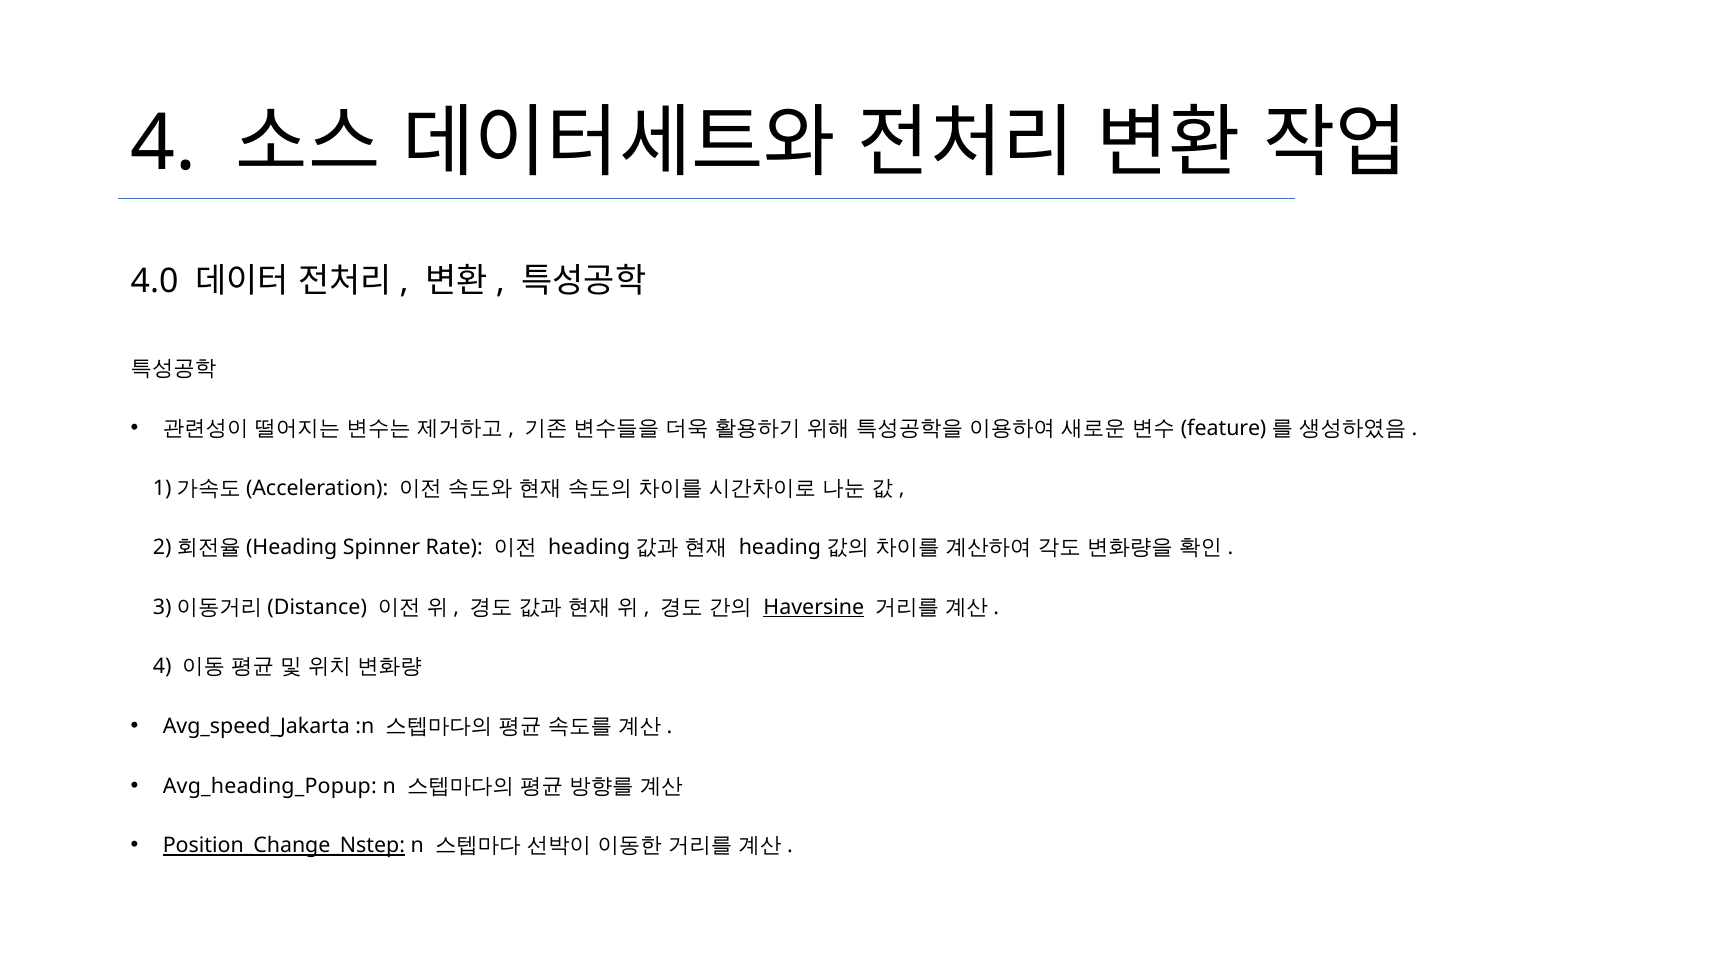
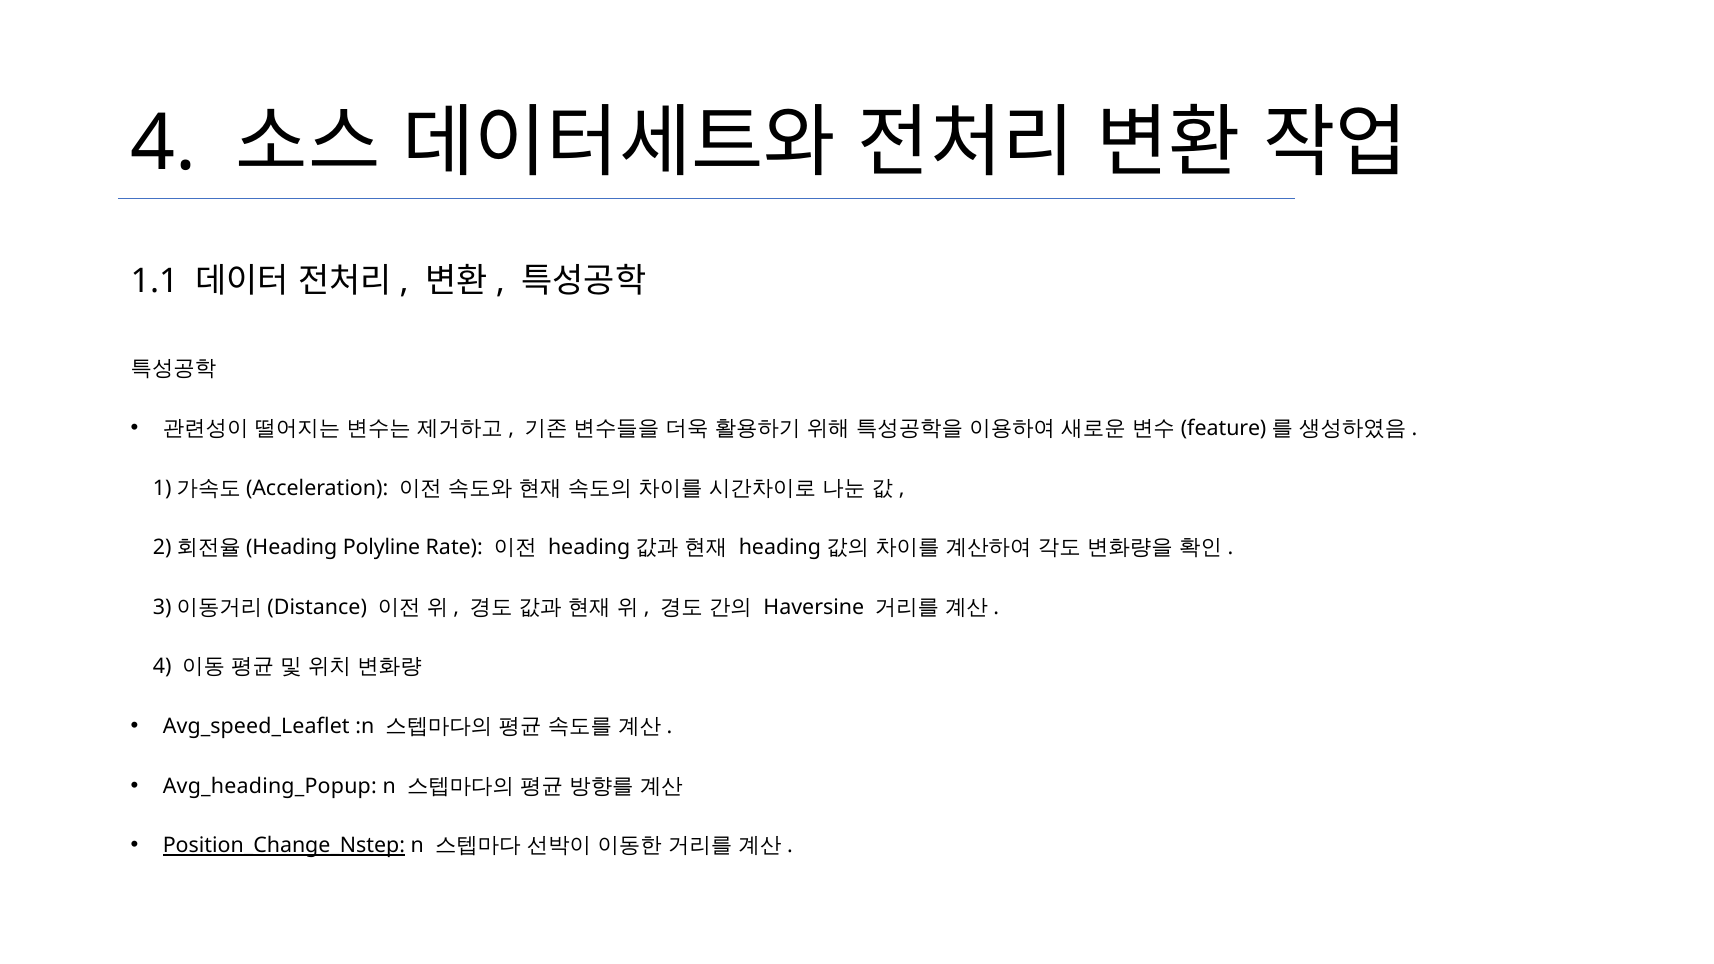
4.0: 4.0 -> 1.1
Spinner: Spinner -> Polyline
Haversine underline: present -> none
Avg_speed_Jakarta: Avg_speed_Jakarta -> Avg_speed_Leaflet
